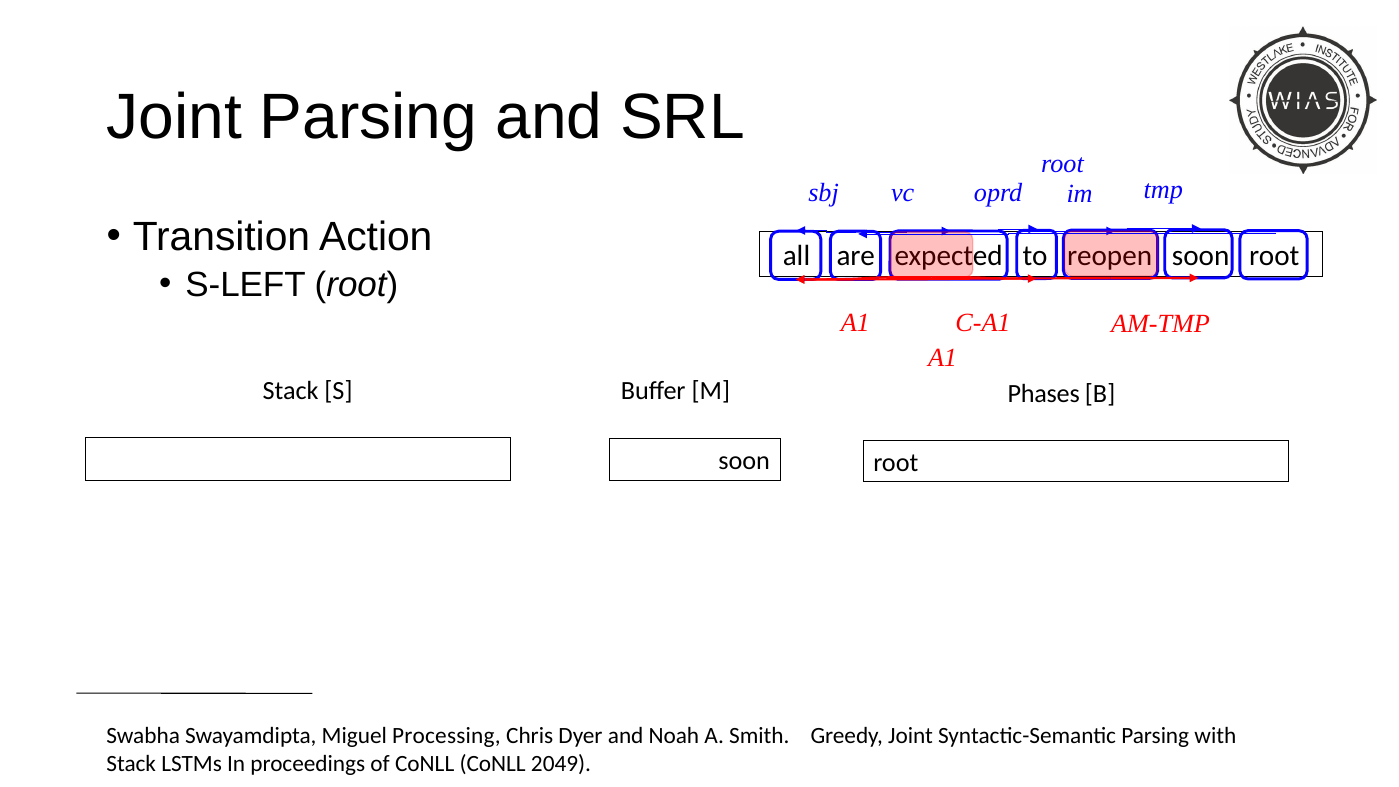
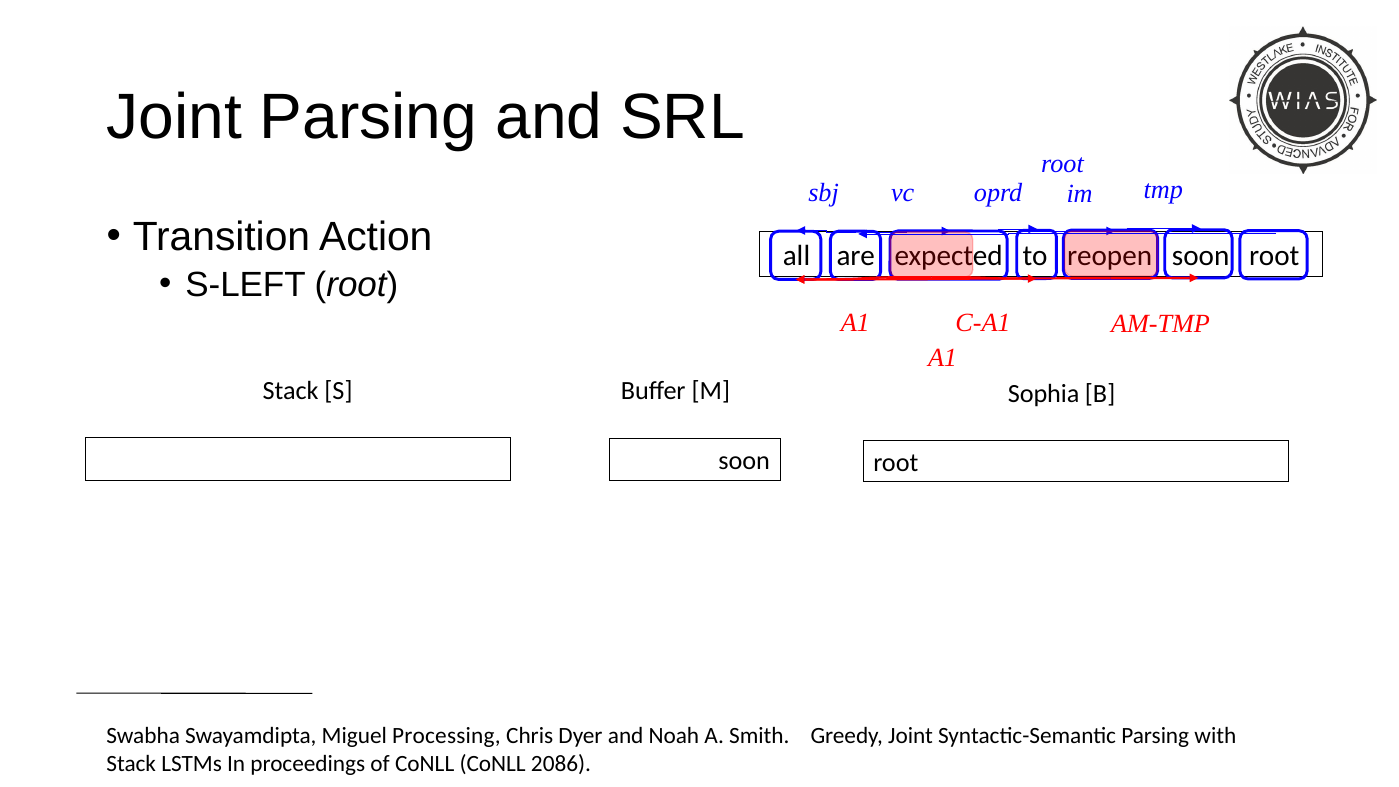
Phases: Phases -> Sophia
2049: 2049 -> 2086
